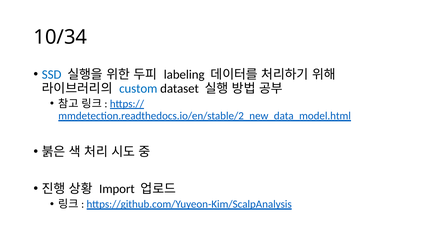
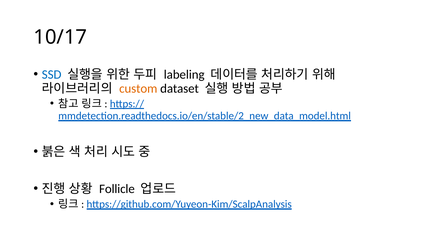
10/34: 10/34 -> 10/17
custom colour: blue -> orange
Import: Import -> Follicle
